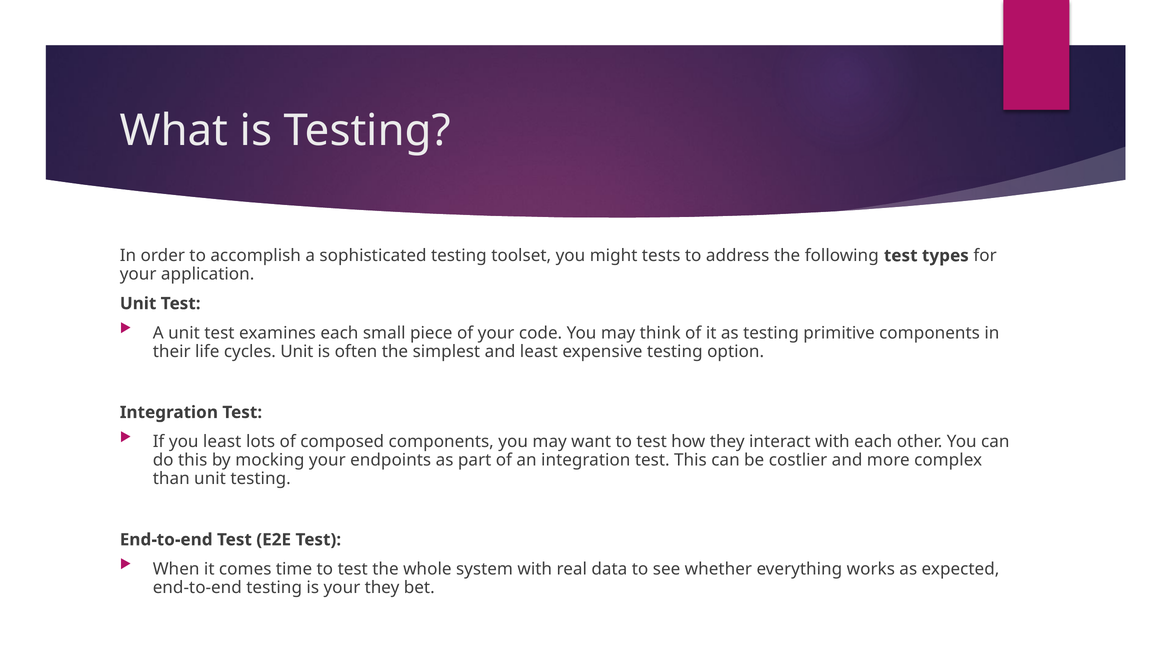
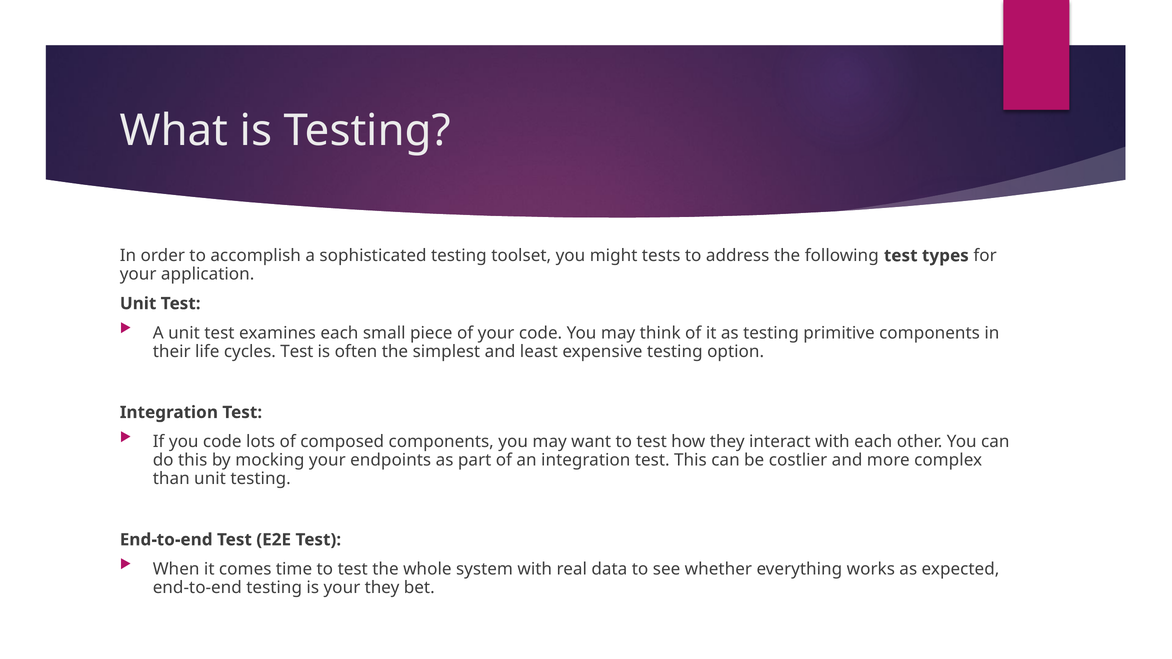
cycles Unit: Unit -> Test
you least: least -> code
